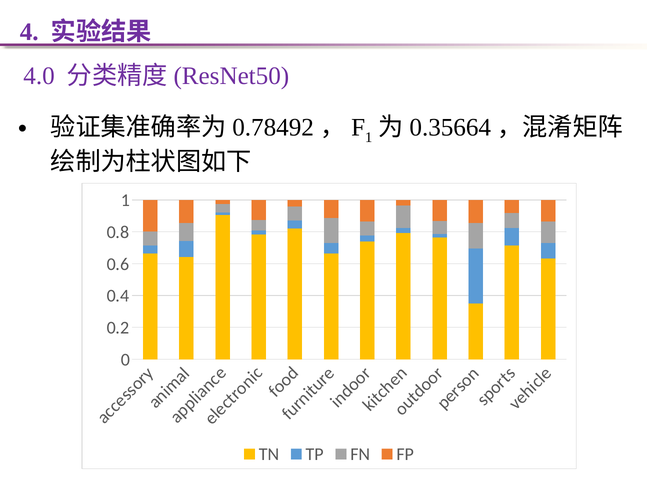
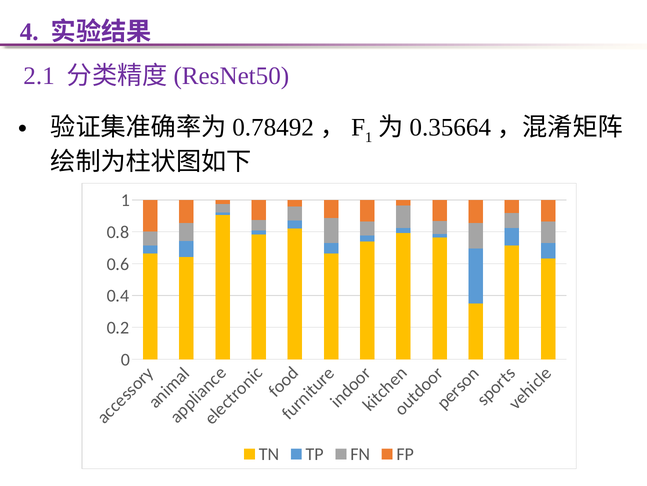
4.0: 4.0 -> 2.1
